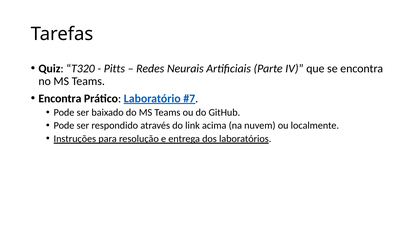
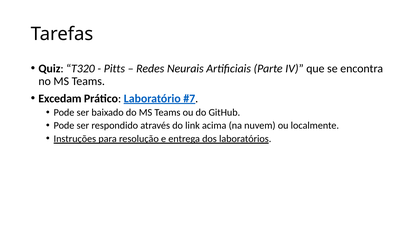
Encontra at (60, 98): Encontra -> Excedam
